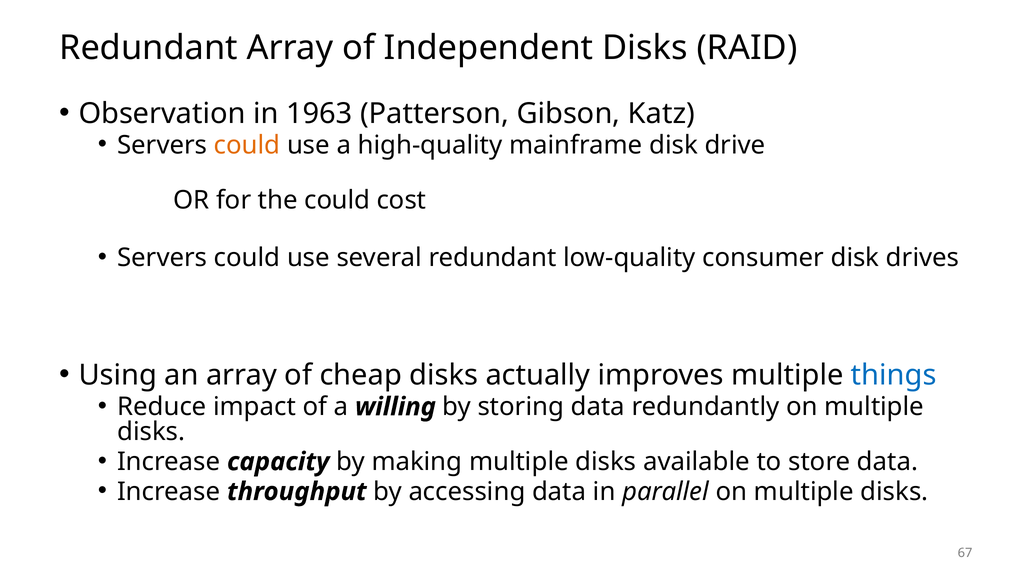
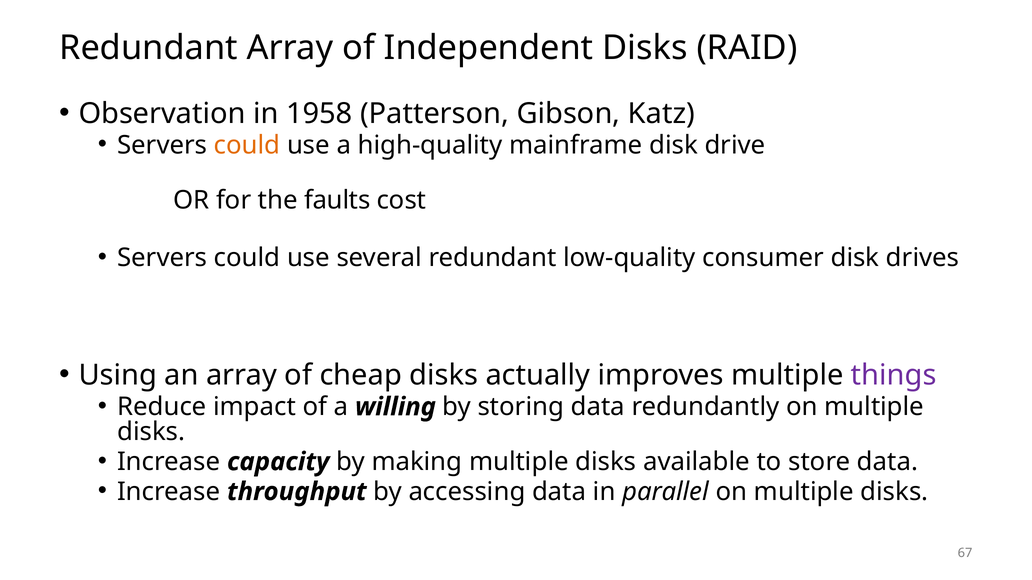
1963: 1963 -> 1958
the could: could -> faults
things colour: blue -> purple
